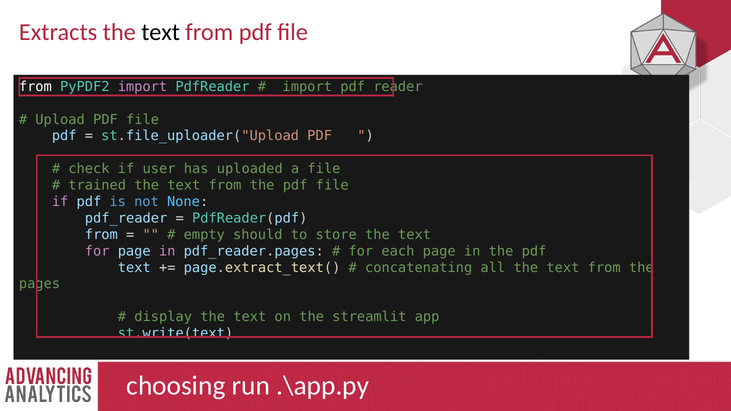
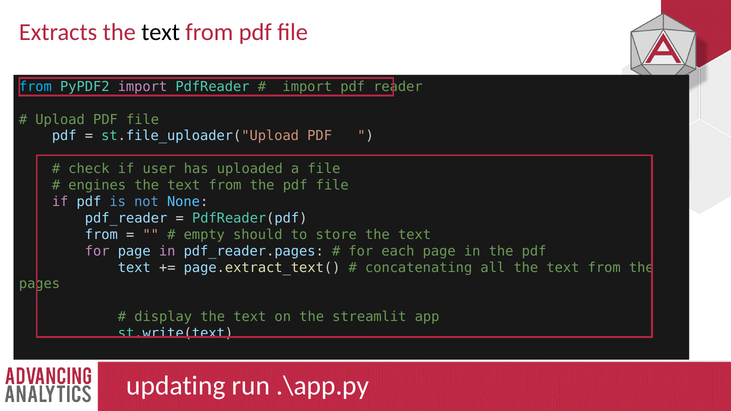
from at (35, 87) colour: white -> light blue
trained: trained -> engines
choosing: choosing -> updating
